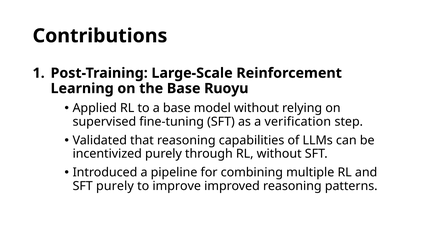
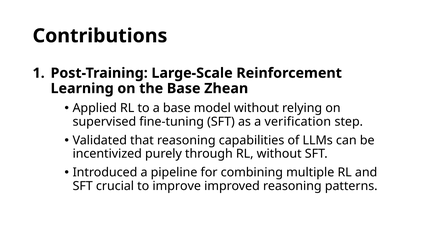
Ruoyu: Ruoyu -> Zhean
SFT purely: purely -> crucial
